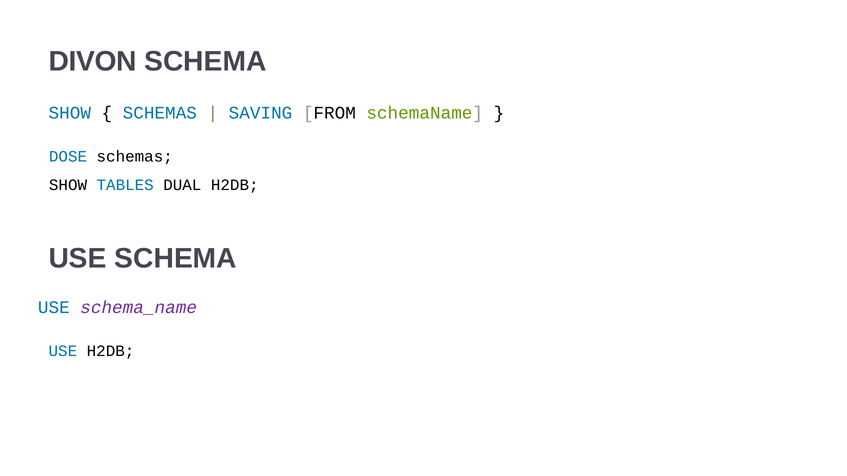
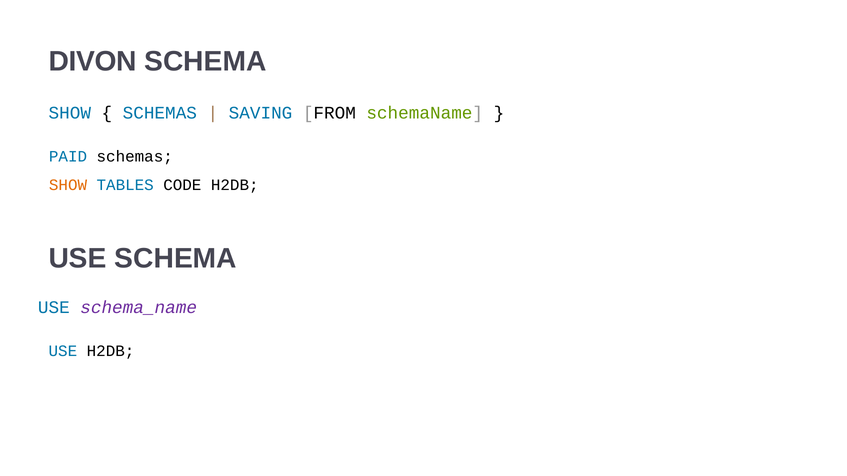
DOSE: DOSE -> PAID
SHOW at (68, 185) colour: black -> orange
DUAL: DUAL -> CODE
